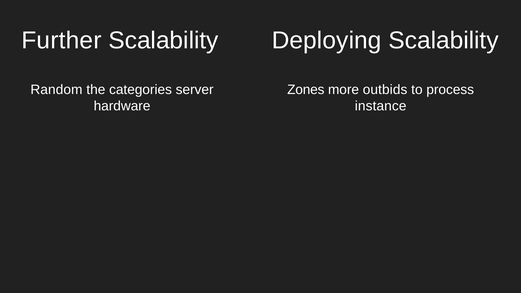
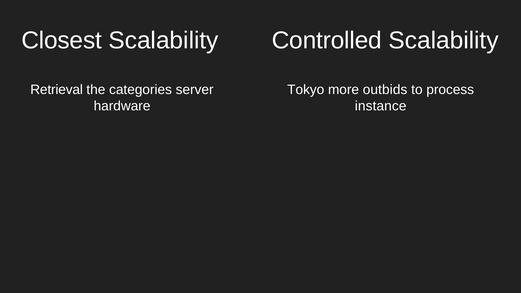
Further: Further -> Closest
Deploying: Deploying -> Controlled
Random: Random -> Retrieval
Zones: Zones -> Tokyo
